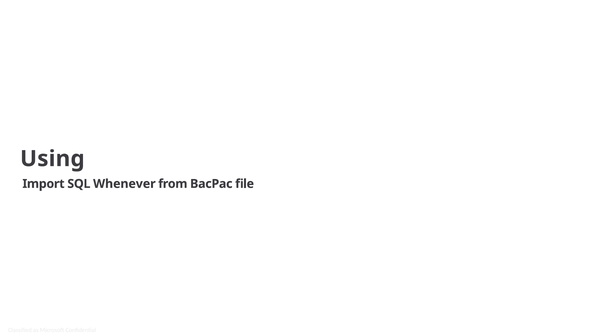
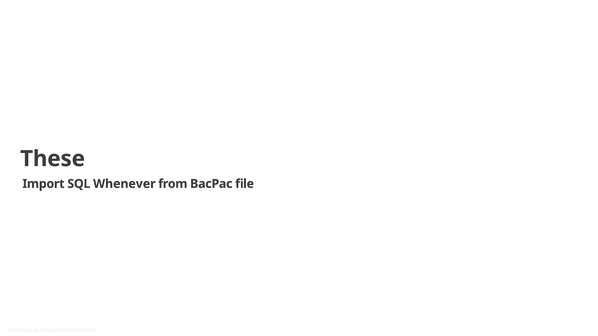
Using: Using -> These
